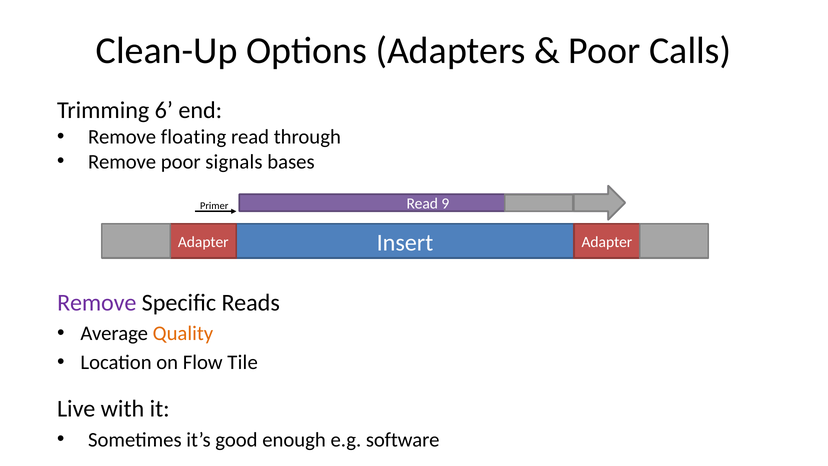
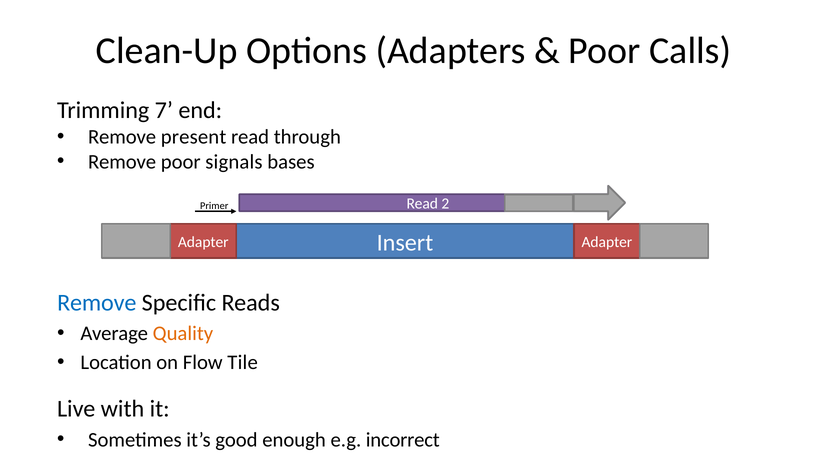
6: 6 -> 7
floating: floating -> present
9: 9 -> 2
Remove at (97, 303) colour: purple -> blue
software: software -> incorrect
